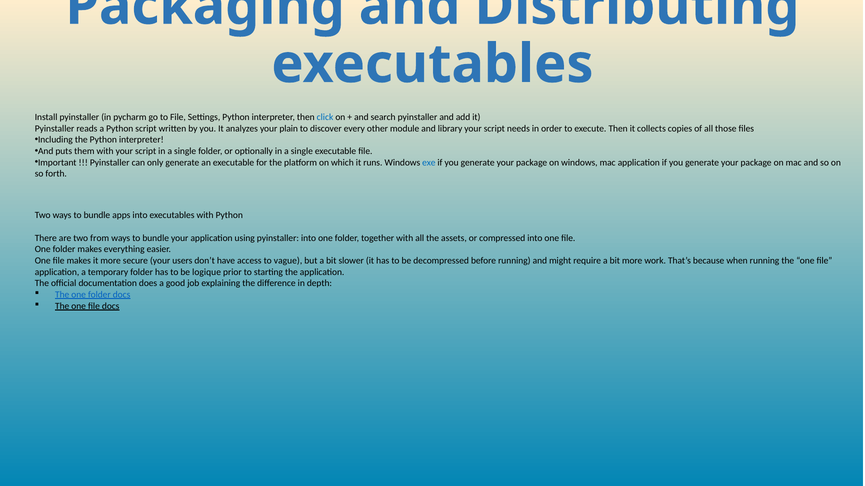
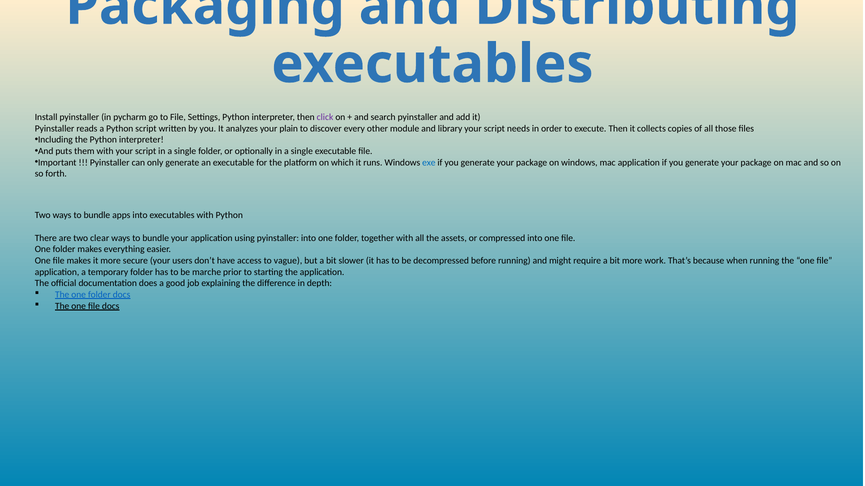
click colour: blue -> purple
from: from -> clear
logique: logique -> marche
